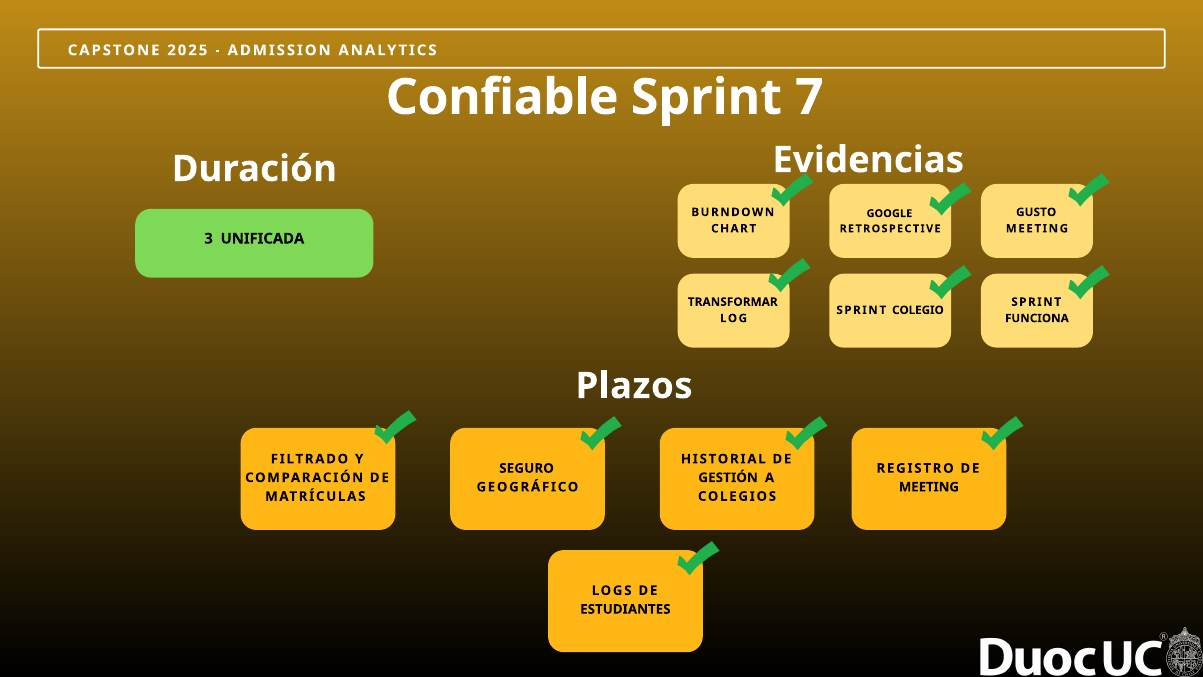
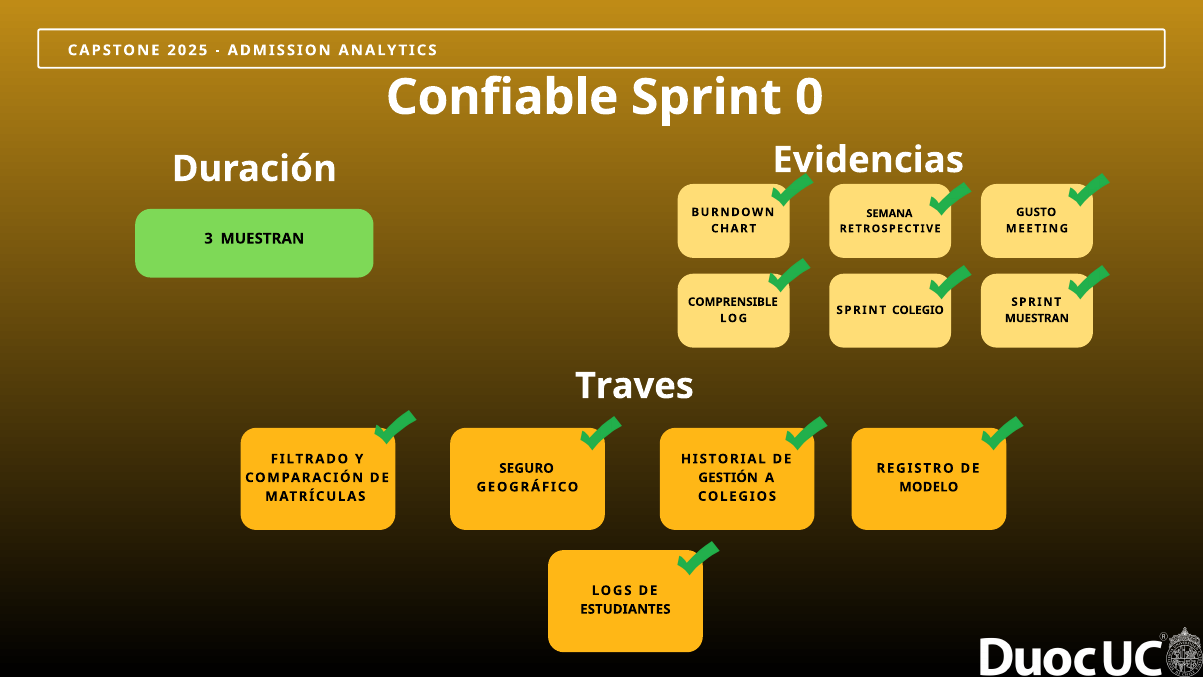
7: 7 -> 0
GOOGLE: GOOGLE -> SEMANA
3 UNIFICADA: UNIFICADA -> MUESTRAN
TRANSFORMAR: TRANSFORMAR -> COMPRENSIBLE
FUNCIONA at (1037, 318): FUNCIONA -> MUESTRAN
Plazos: Plazos -> Traves
MEETING at (929, 487): MEETING -> MODELO
